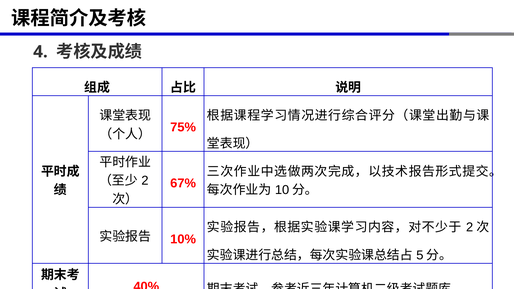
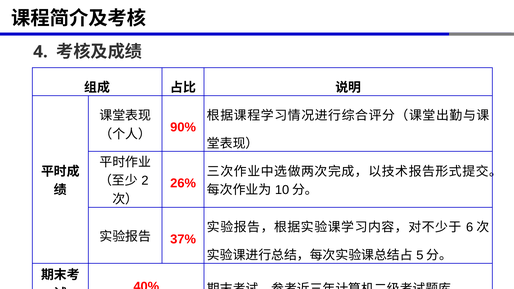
75%: 75% -> 90%
67%: 67% -> 26%
2 at (470, 227): 2 -> 6
10%: 10% -> 37%
